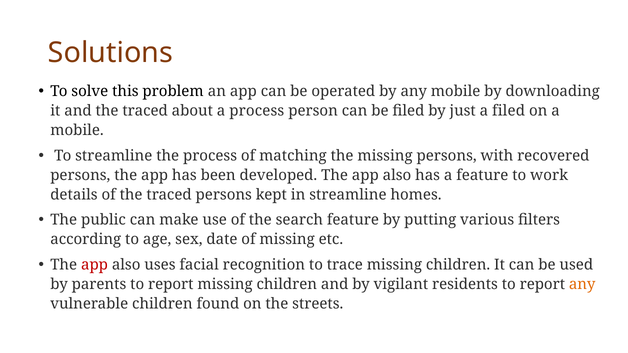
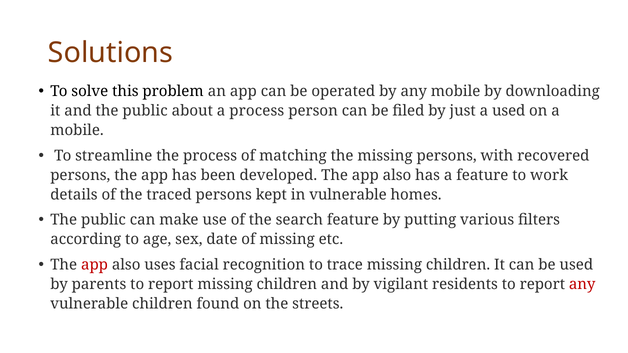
and the traced: traced -> public
a filed: filed -> used
in streamline: streamline -> vulnerable
any at (582, 284) colour: orange -> red
